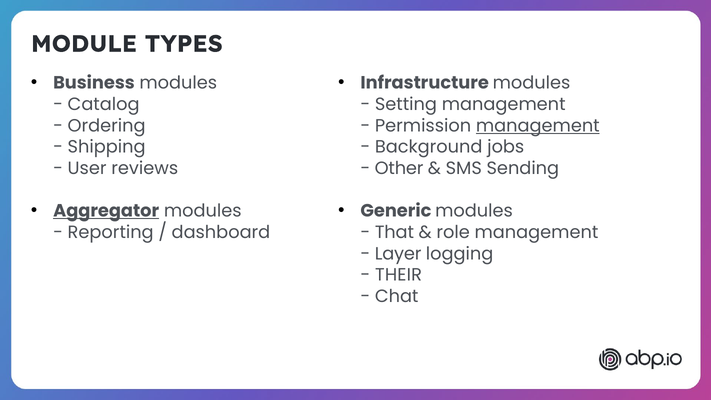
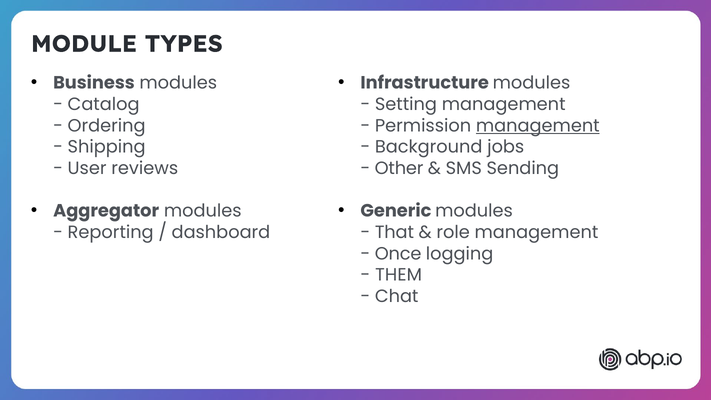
Aggregator underline: present -> none
Layer: Layer -> Once
THEIR: THEIR -> THEM
